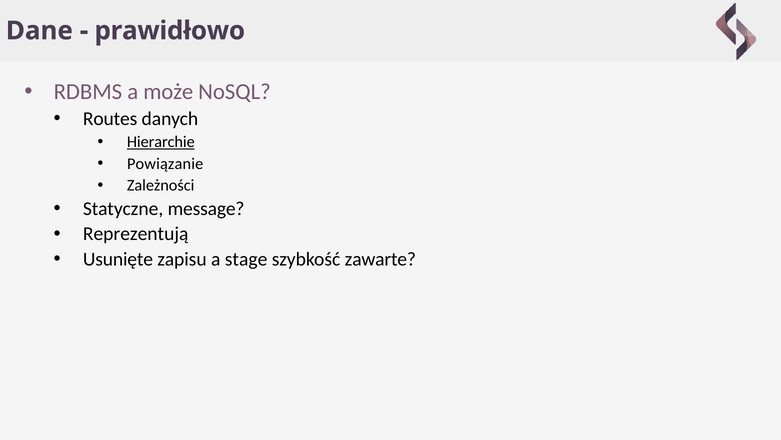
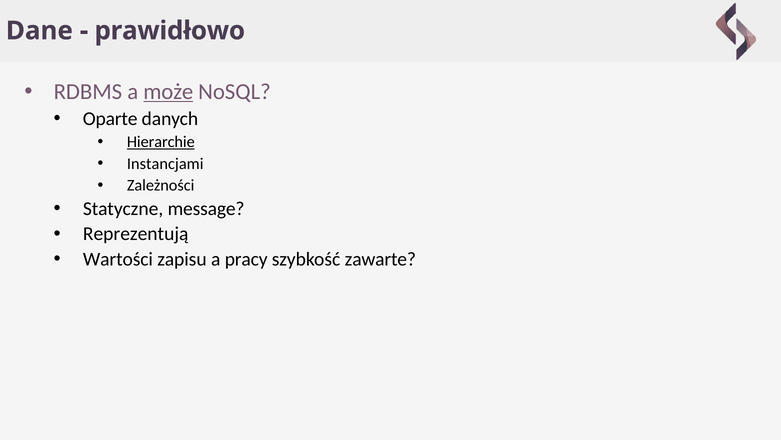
może underline: none -> present
Routes: Routes -> Oparte
Powiązanie: Powiązanie -> Instancjami
Usunięte: Usunięte -> Wartości
stage: stage -> pracy
